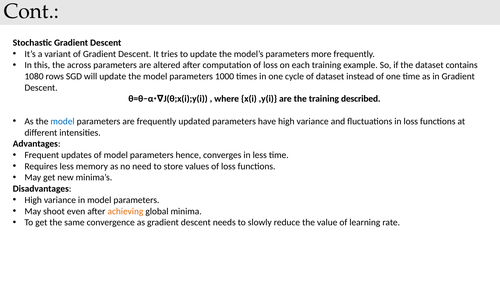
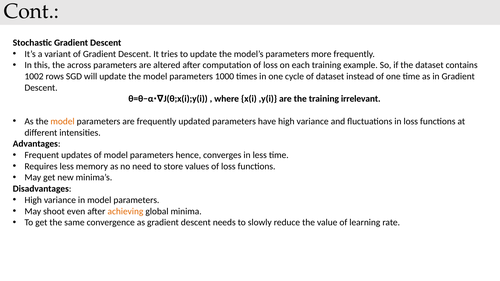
1080: 1080 -> 1002
described: described -> irrelevant
model at (63, 121) colour: blue -> orange
